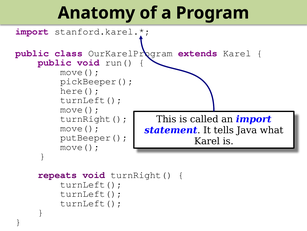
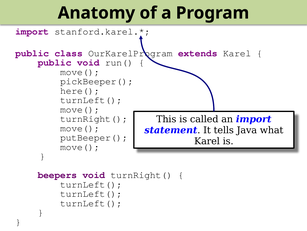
repeats: repeats -> beepers
